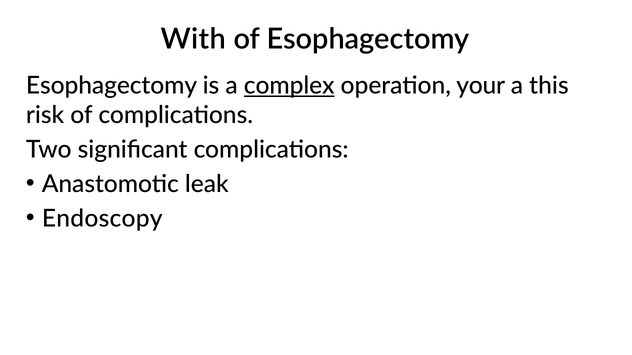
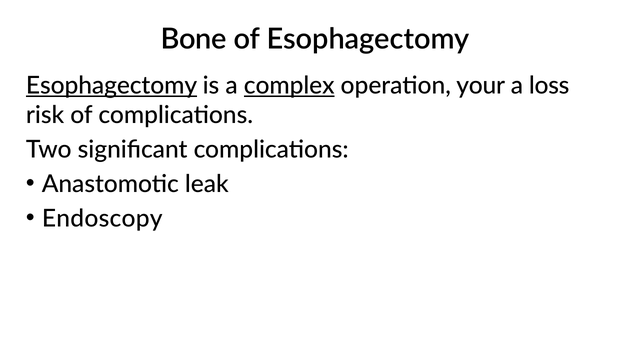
With: With -> Bone
Esophagectomy at (112, 86) underline: none -> present
this: this -> loss
